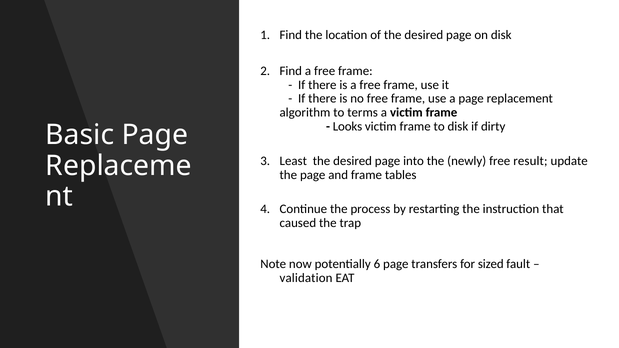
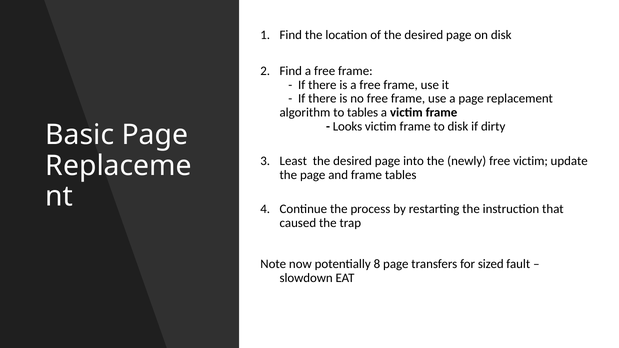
to terms: terms -> tables
free result: result -> victim
6: 6 -> 8
validation: validation -> slowdown
